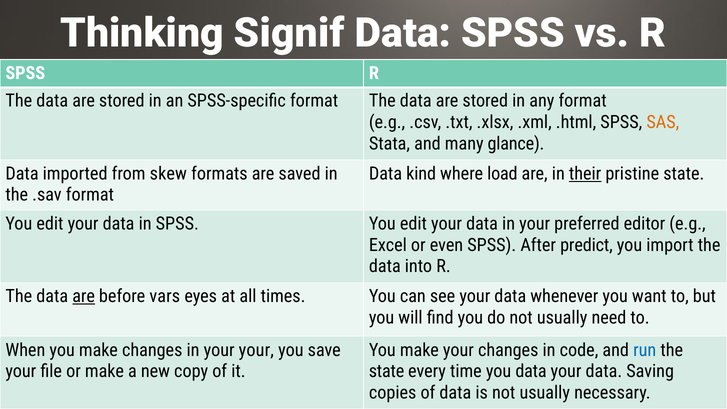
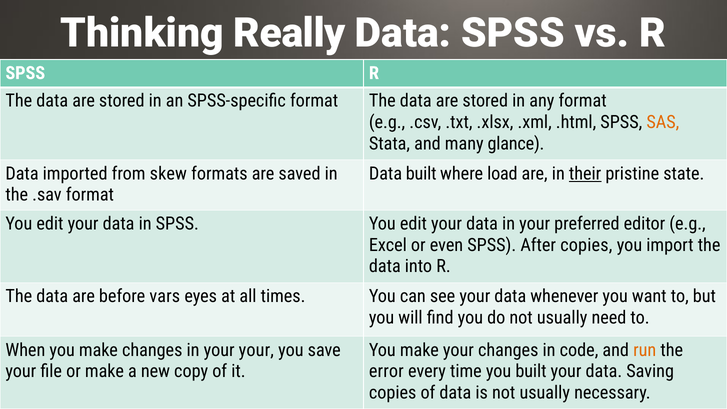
Signif: Signif -> Really
Data kind: kind -> built
After predict: predict -> copies
are at (84, 296) underline: present -> none
run colour: blue -> orange
state at (387, 371): state -> error
you data: data -> built
